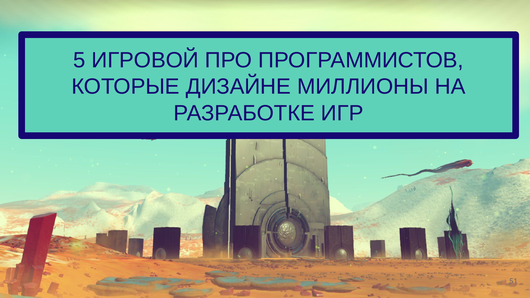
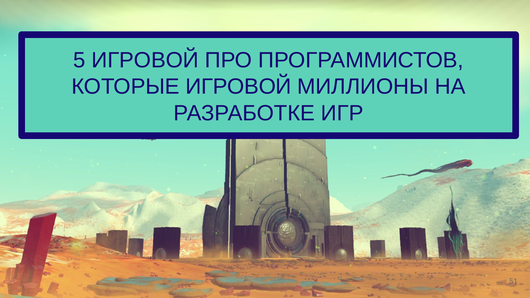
КОТОРЫЕ ДИЗАЙНЕ: ДИЗАЙНЕ -> ИГРОВОЙ
